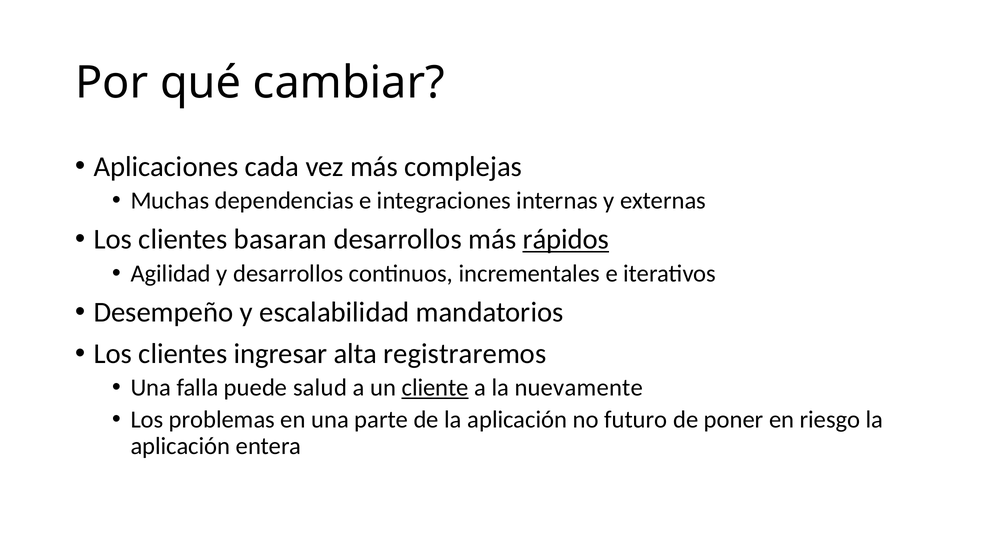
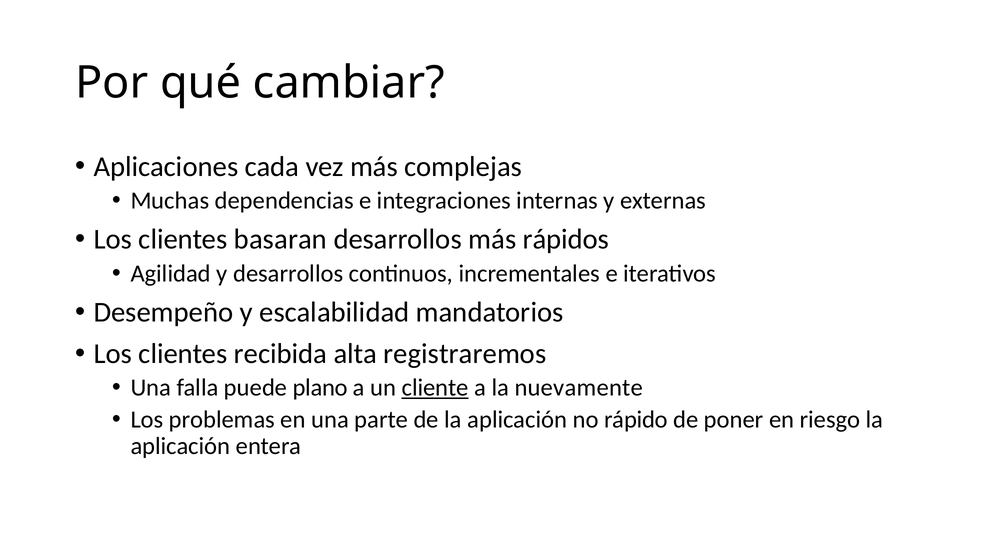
rápidos underline: present -> none
ingresar: ingresar -> recibida
salud: salud -> plano
futuro: futuro -> rápido
